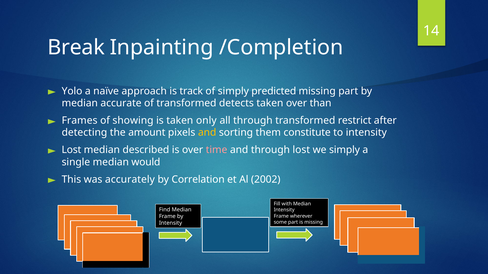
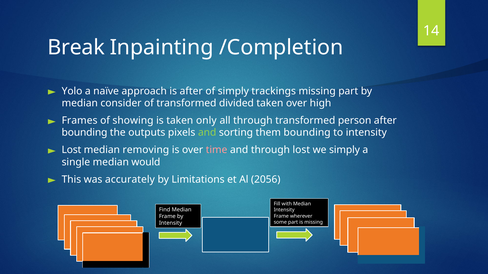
is track: track -> after
predicted: predicted -> trackings
accurate: accurate -> consider
detects: detects -> divided
than: than -> high
restrict: restrict -> person
detecting at (84, 133): detecting -> bounding
amount: amount -> outputs
and at (207, 133) colour: yellow -> light green
them constitute: constitute -> bounding
described: described -> removing
Correlation: Correlation -> Limitations
2002: 2002 -> 2056
